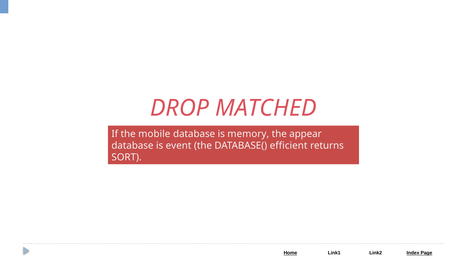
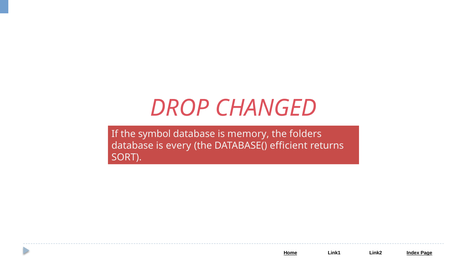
MATCHED: MATCHED -> CHANGED
mobile: mobile -> symbol
appear: appear -> folders
event: event -> every
